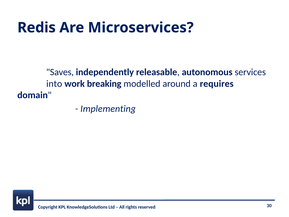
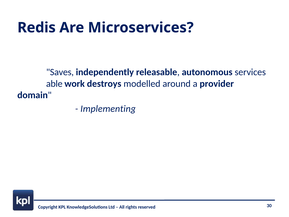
into: into -> able
breaking: breaking -> destroys
requires: requires -> provider
